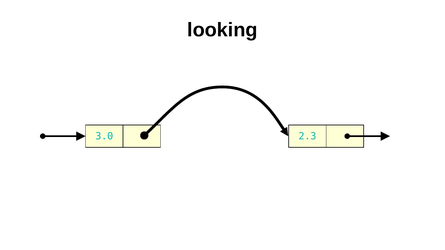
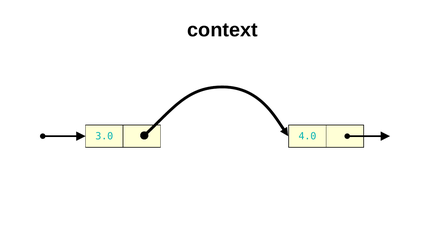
looking: looking -> context
2.3: 2.3 -> 4.0
